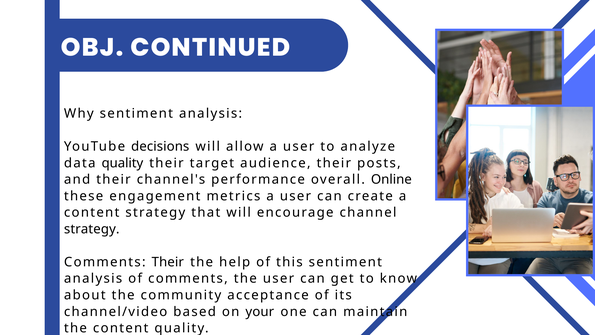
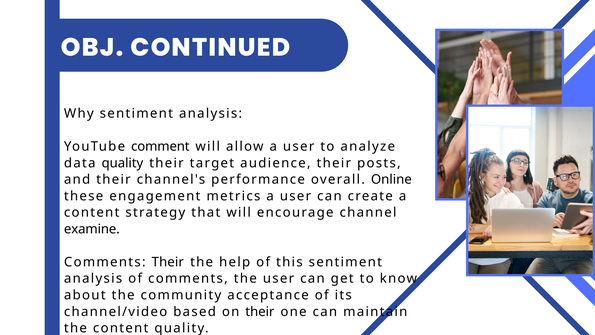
decisions: decisions -> comment
strategy at (92, 229): strategy -> examine
on your: your -> their
